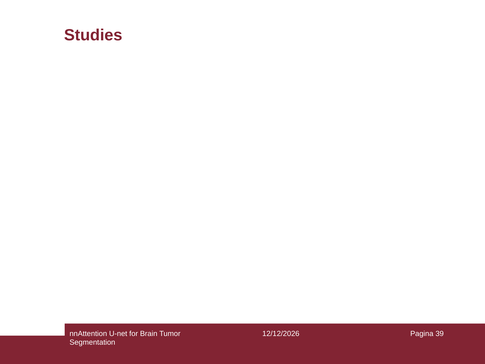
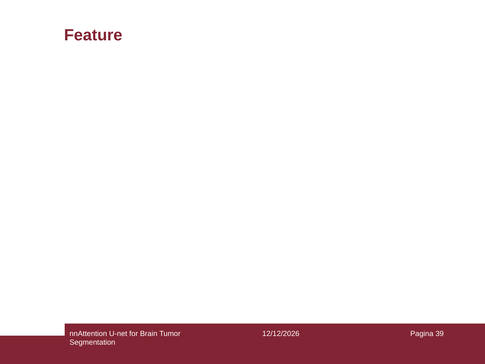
Studies: Studies -> Feature
